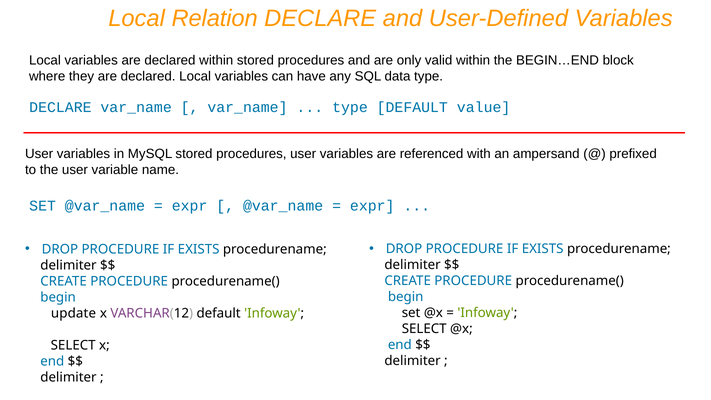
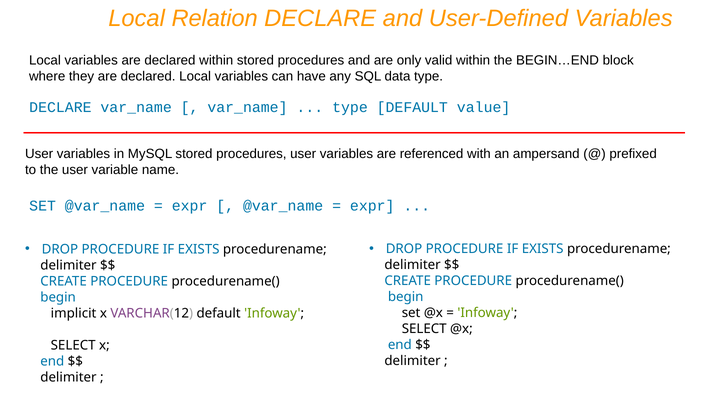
update: update -> implicit
